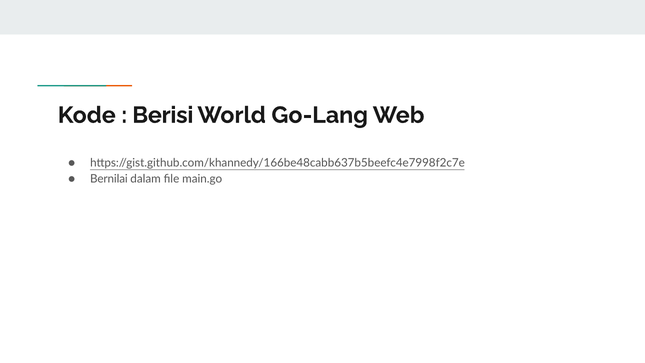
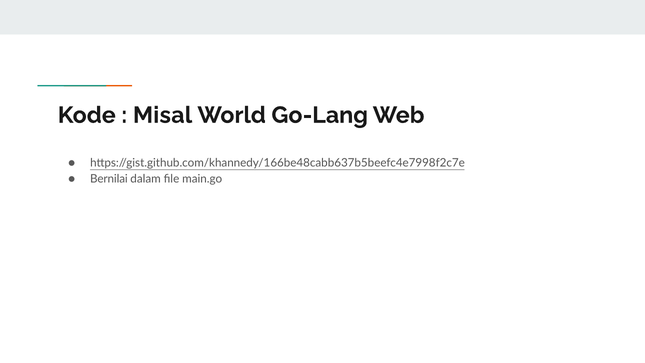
Berisi: Berisi -> Misal
